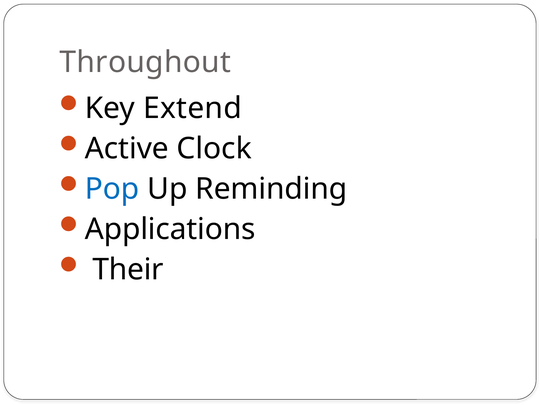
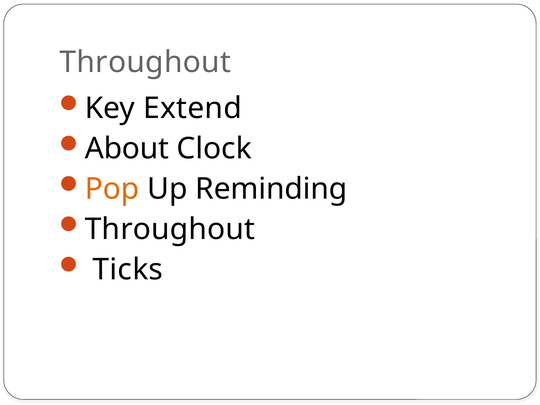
Active: Active -> About
Pop colour: blue -> orange
Applications at (170, 229): Applications -> Throughout
Their: Their -> Ticks
